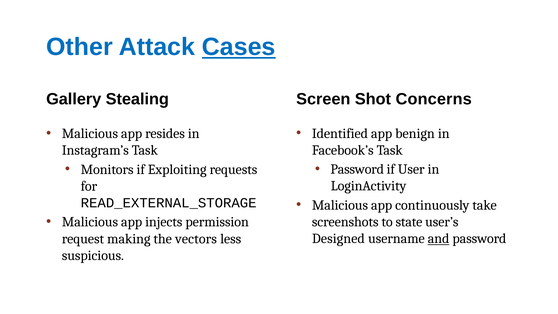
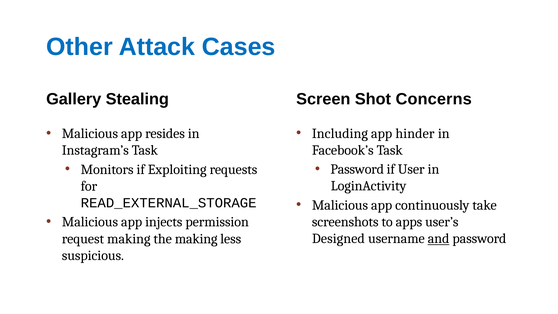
Cases underline: present -> none
Identified: Identified -> Including
benign: benign -> hinder
state: state -> apps
the vectors: vectors -> making
